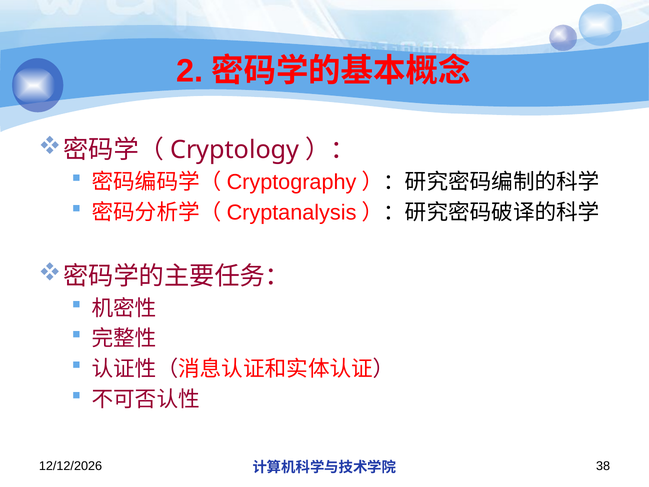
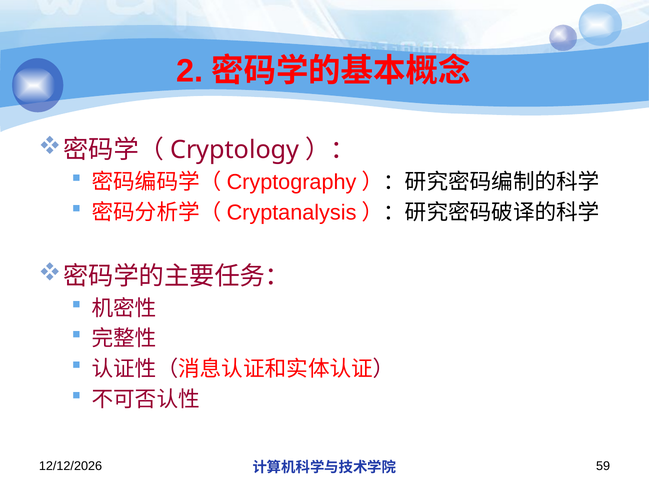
38: 38 -> 59
